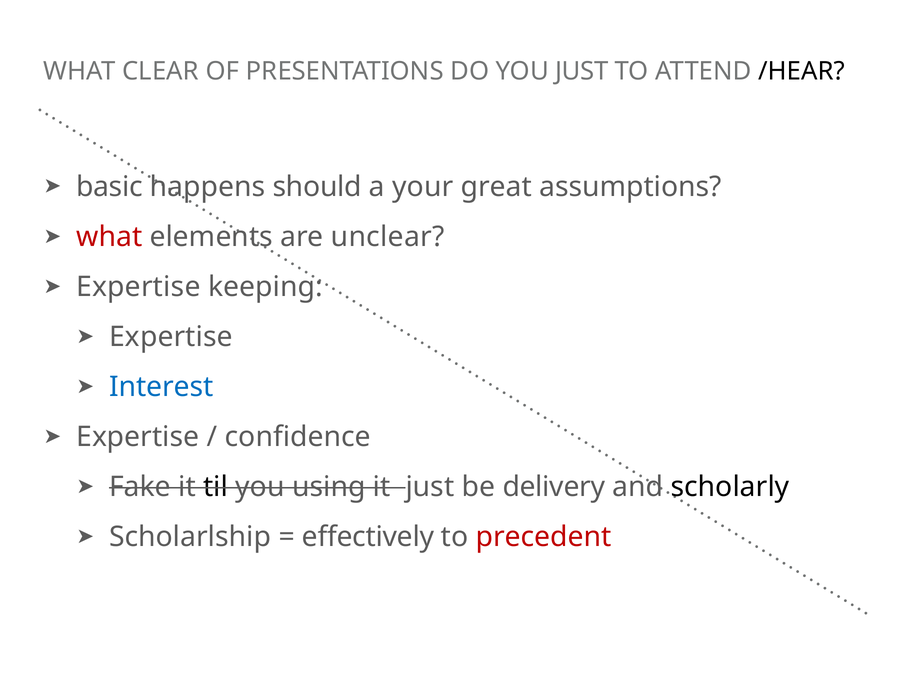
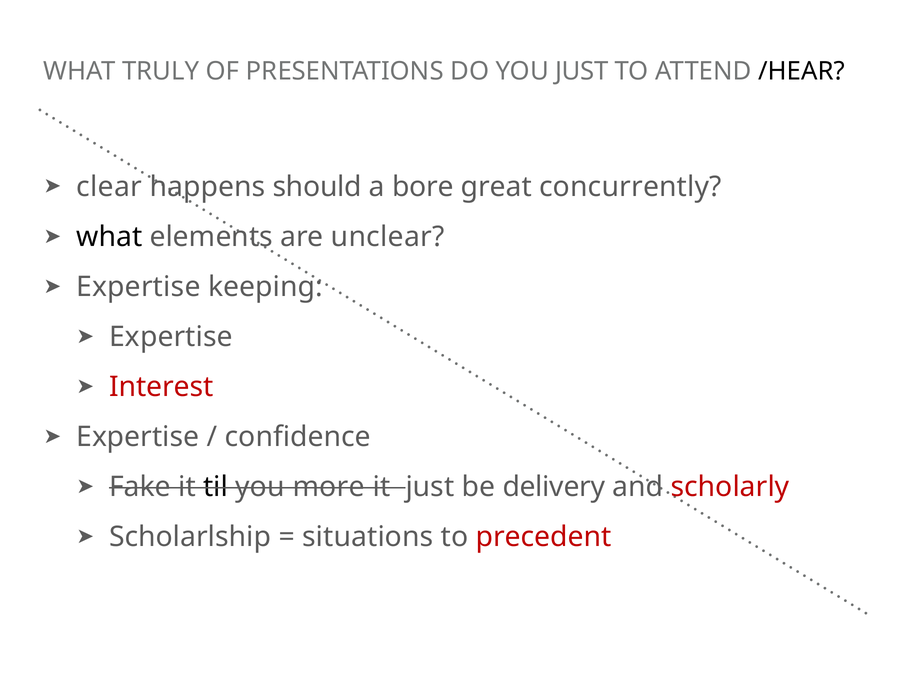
CLEAR: CLEAR -> TRULY
basic: basic -> clear
your: your -> bore
assumptions: assumptions -> concurrently
what at (109, 237) colour: red -> black
Interest colour: blue -> red
using: using -> more
scholarly colour: black -> red
effectively: effectively -> situations
